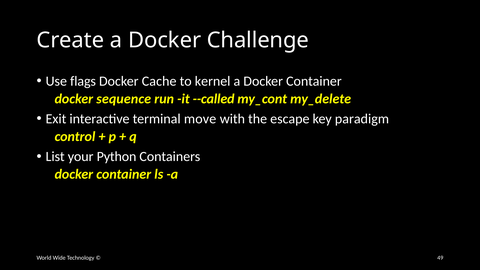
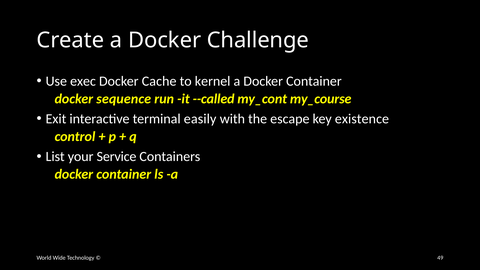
flags: flags -> exec
my_delete: my_delete -> my_course
move: move -> easily
paradigm: paradigm -> existence
Python: Python -> Service
